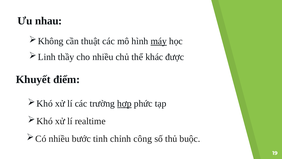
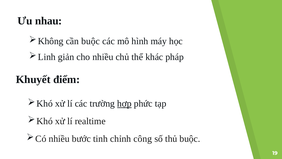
cần thuật: thuật -> buộc
máy underline: present -> none
thầy: thầy -> giản
được: được -> pháp
